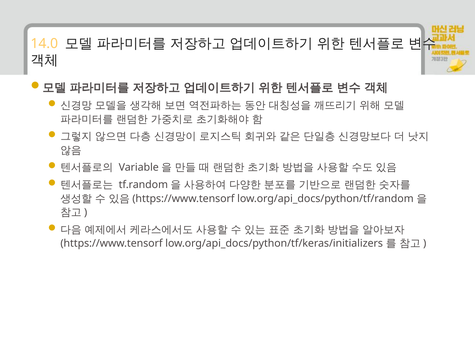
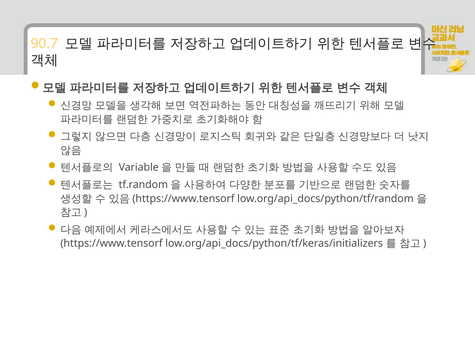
14.0: 14.0 -> 90.7
